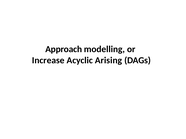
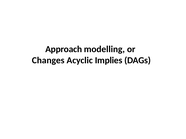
Increase: Increase -> Changes
Arising: Arising -> Implies
